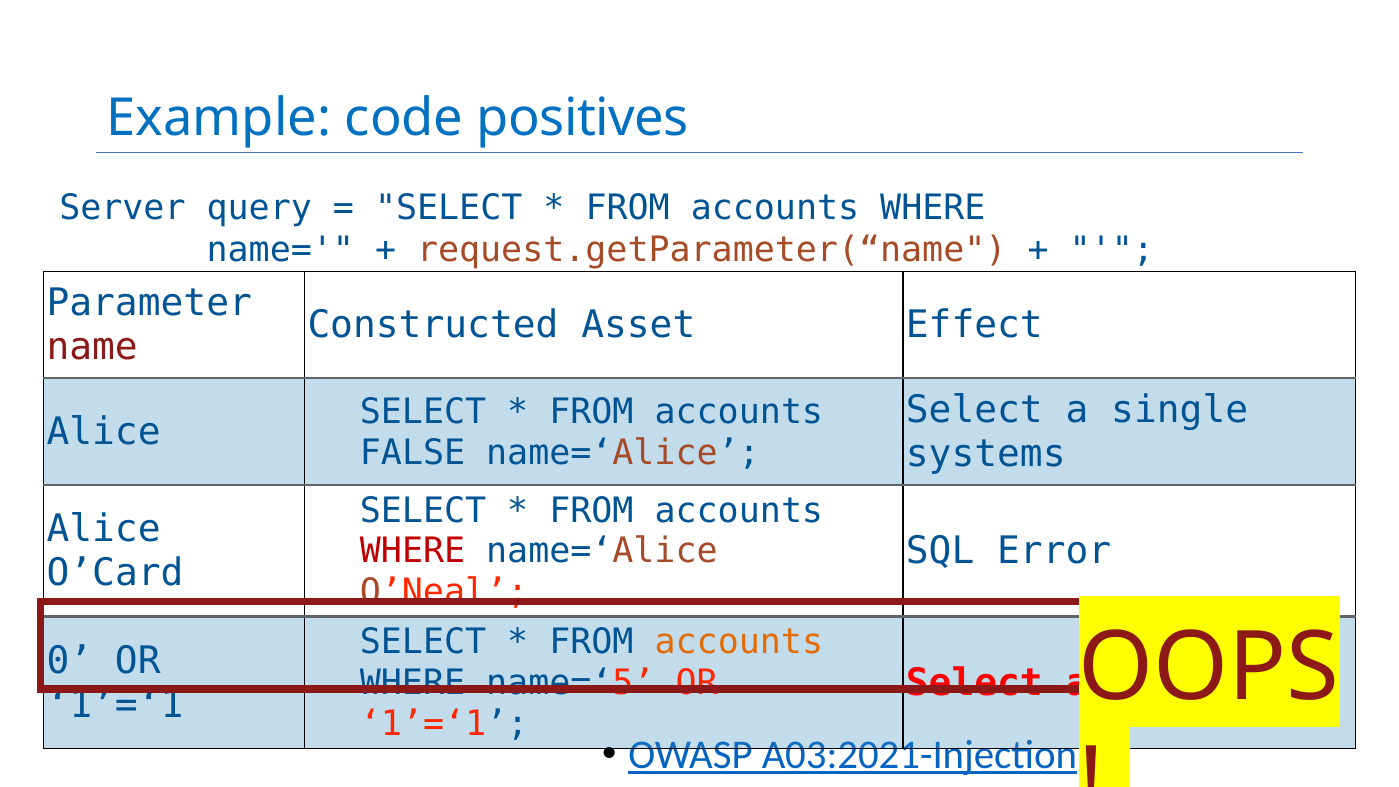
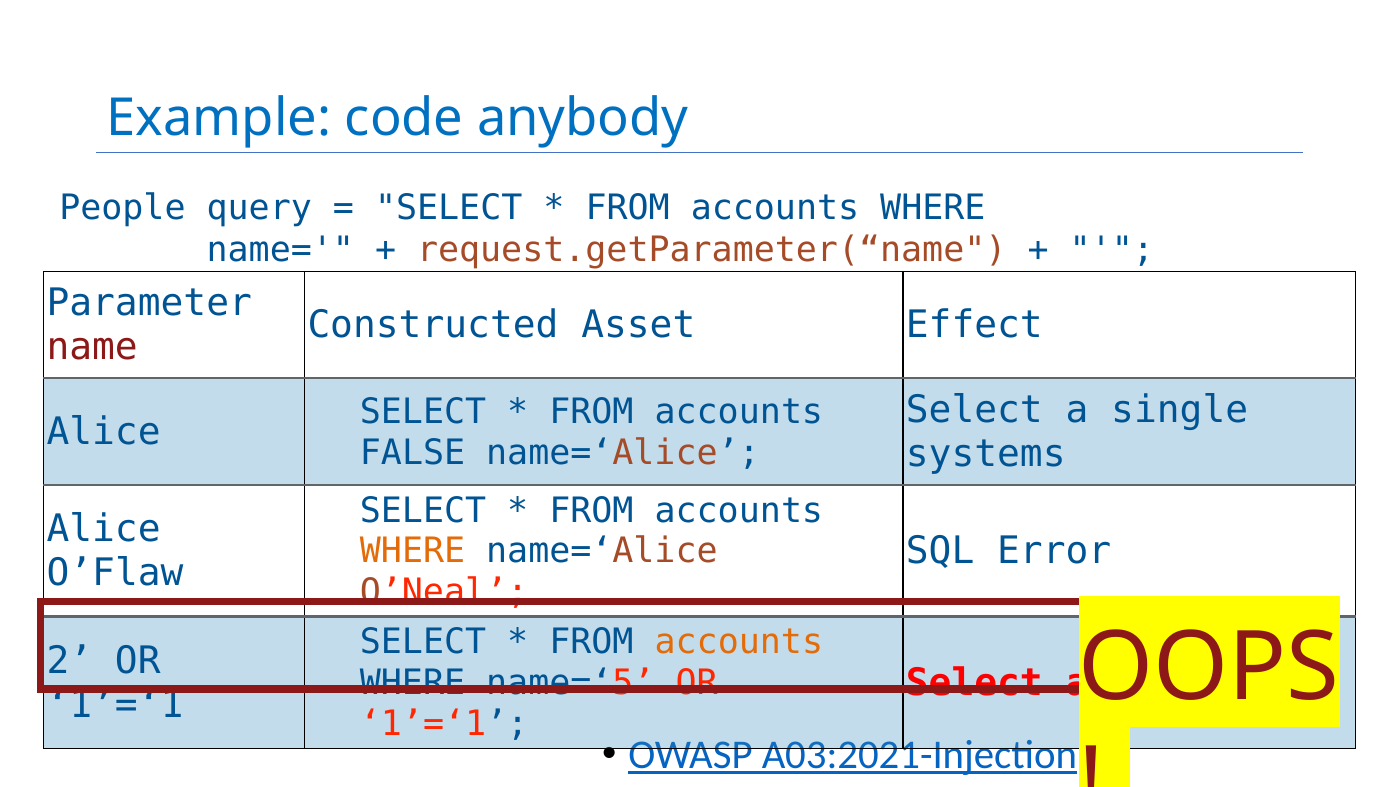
positives: positives -> anybody
Server: Server -> People
WHERE at (413, 551) colour: red -> orange
O’Card: O’Card -> O’Flaw
0: 0 -> 2
